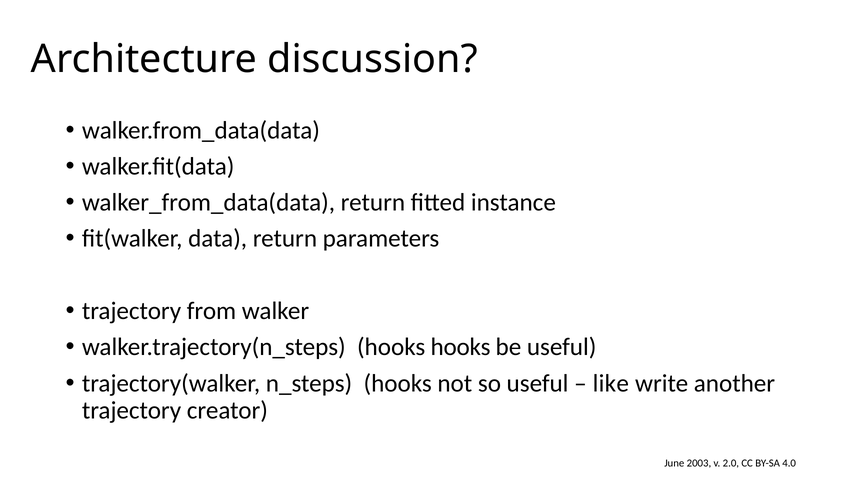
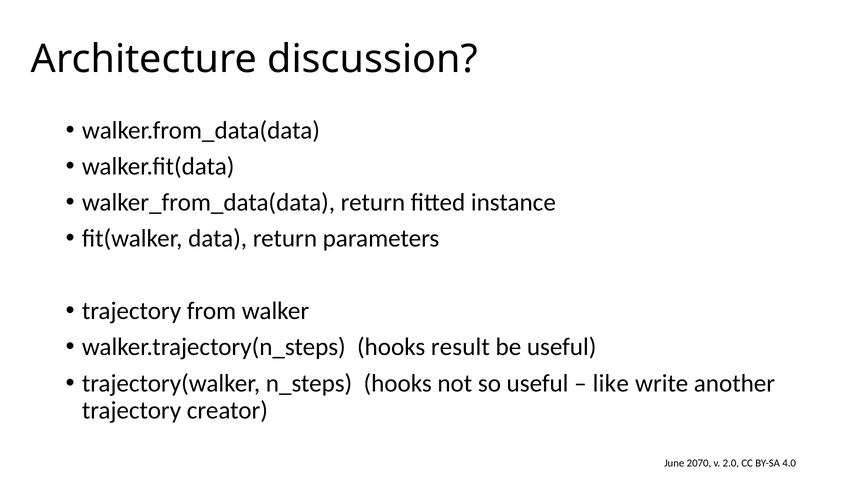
hooks hooks: hooks -> result
2003: 2003 -> 2070
